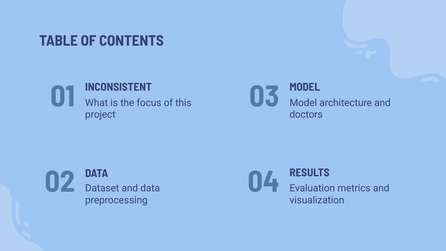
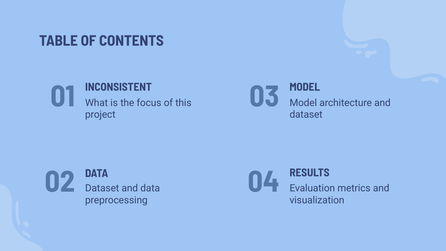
doctors at (306, 115): doctors -> dataset
